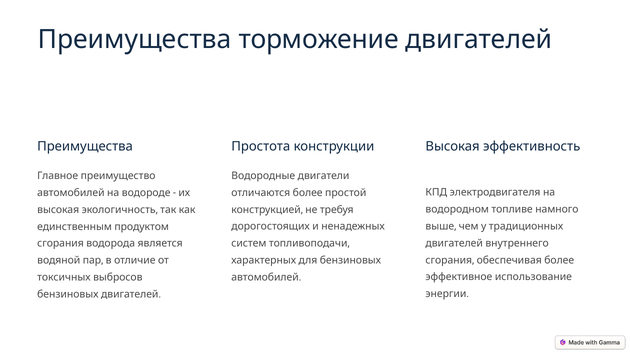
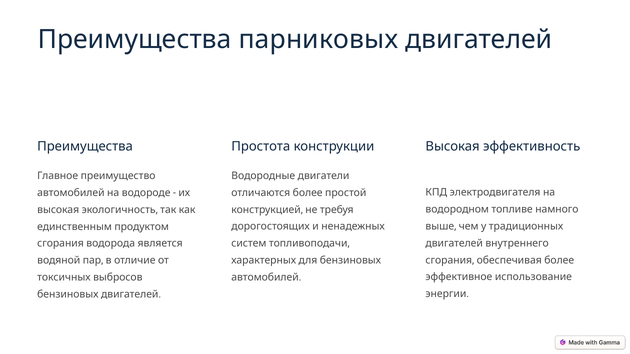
торможение: торможение -> парниковых
